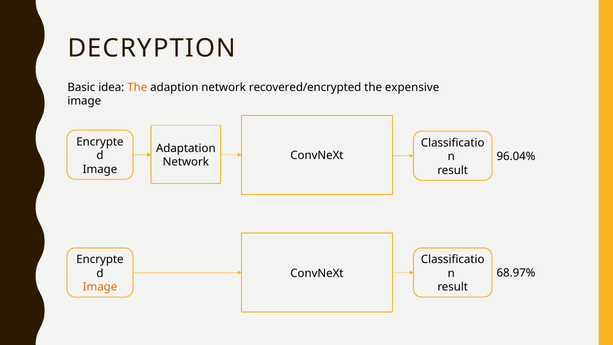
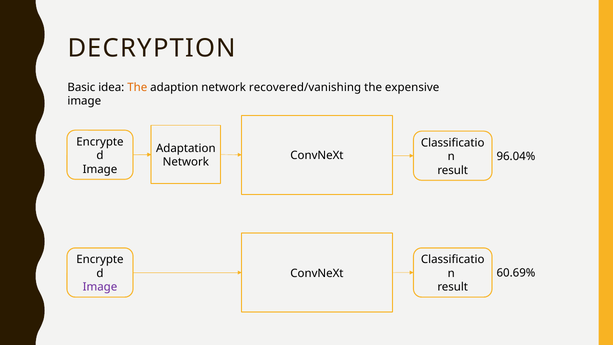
recovered/encrypted: recovered/encrypted -> recovered/vanishing
68.97%: 68.97% -> 60.69%
Image at (100, 287) colour: orange -> purple
